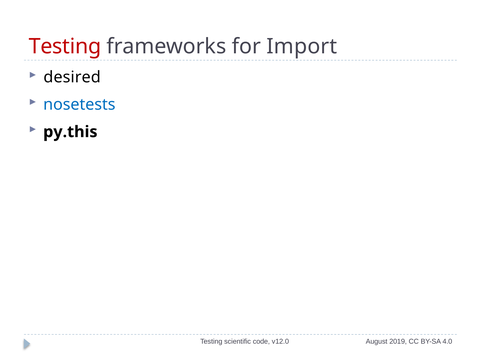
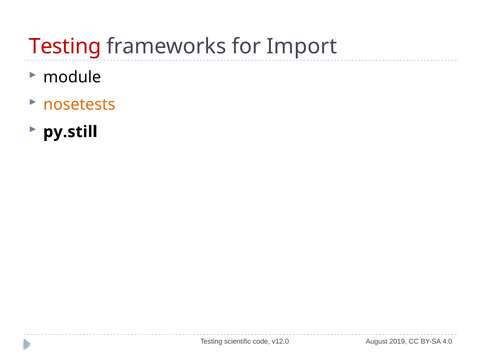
desired: desired -> module
nosetests colour: blue -> orange
py.this: py.this -> py.still
